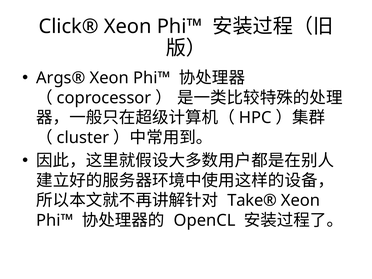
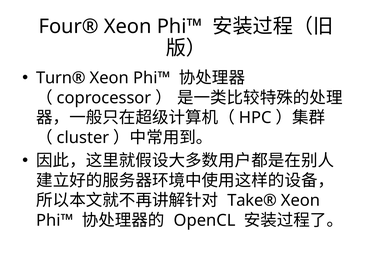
Click®: Click® -> Four®
Args®: Args® -> Turn®
